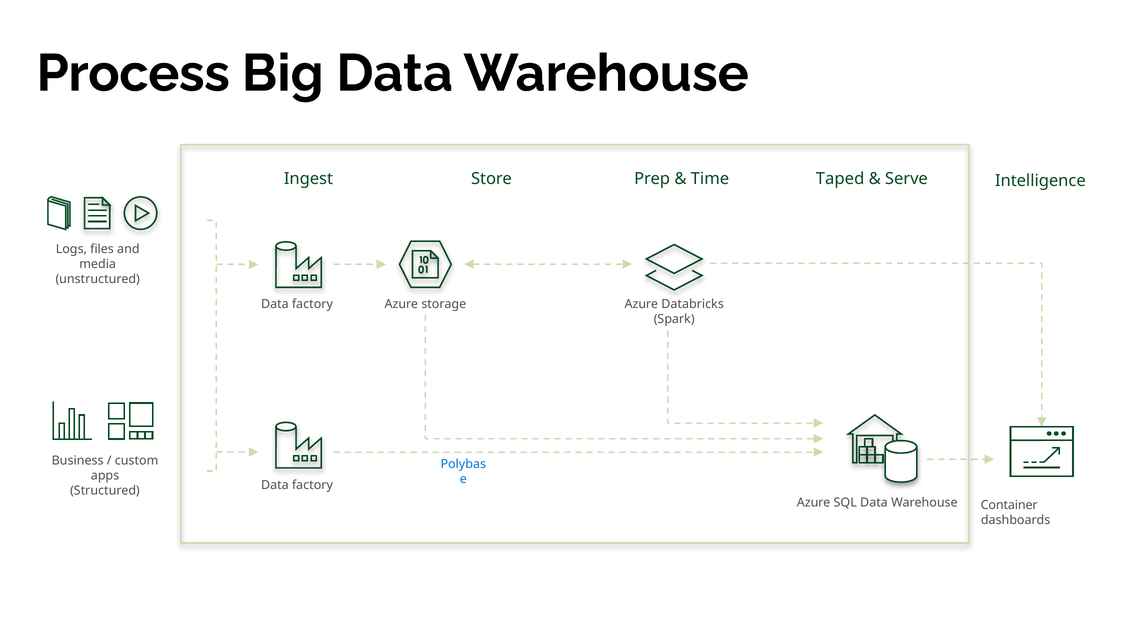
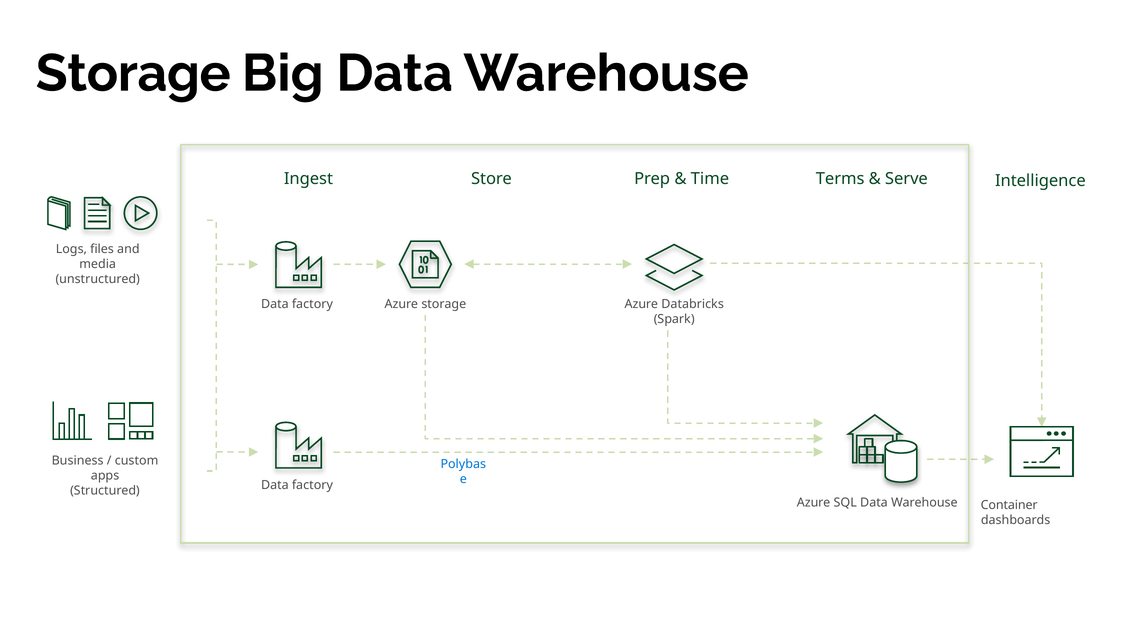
Process at (133, 73): Process -> Storage
Taped: Taped -> Terms
